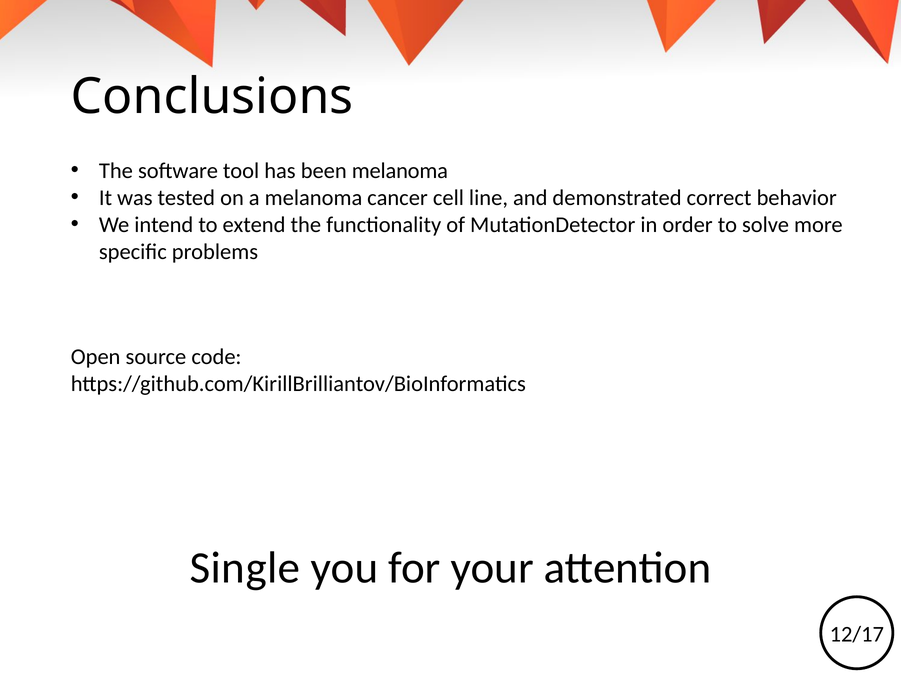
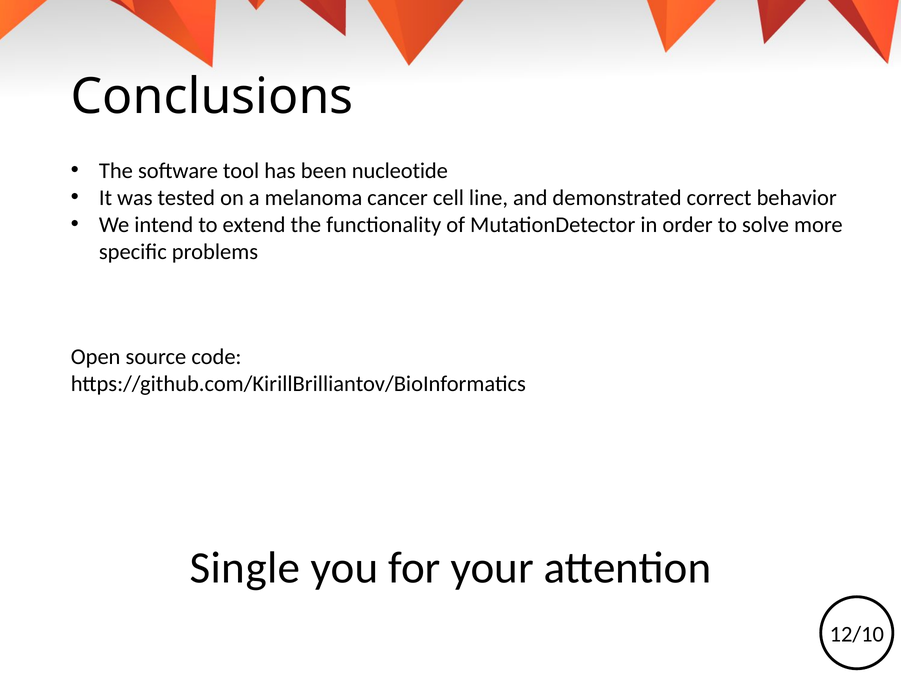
been melanoma: melanoma -> nucleotide
12/17: 12/17 -> 12/10
